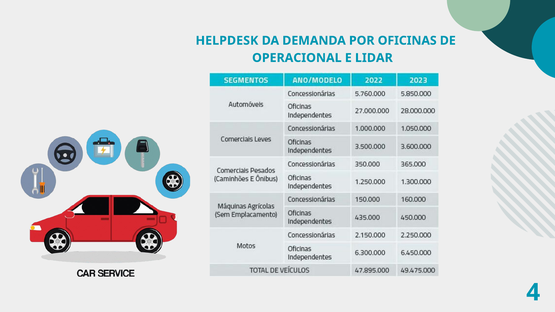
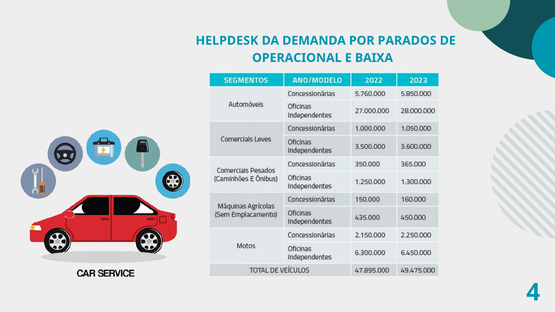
OFICINAS: OFICINAS -> PARADOS
LIDAR: LIDAR -> BAIXA
